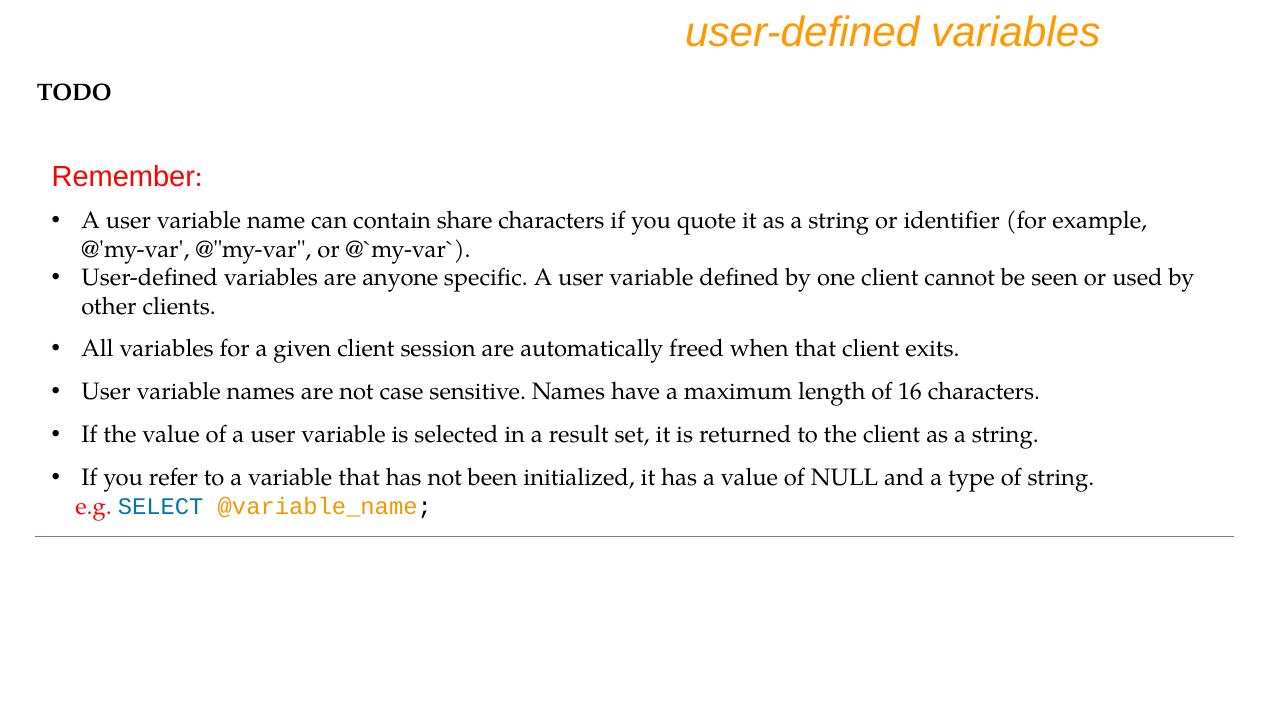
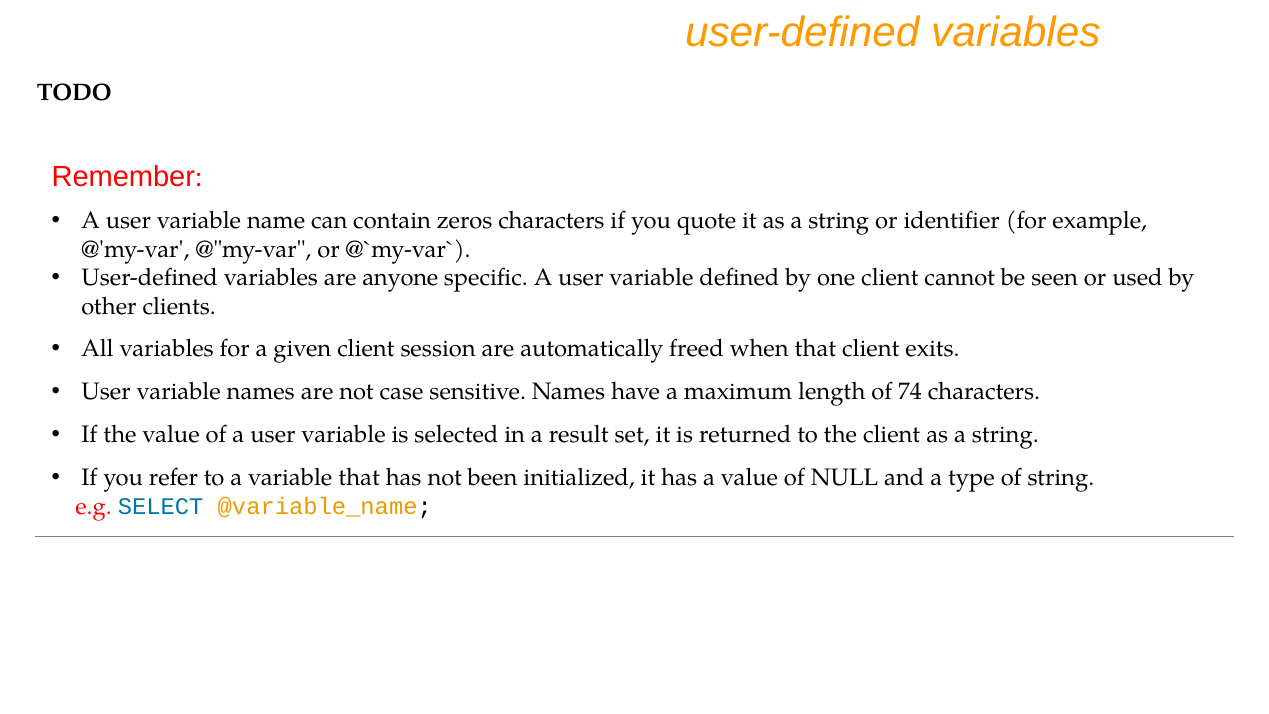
share: share -> zeros
16: 16 -> 74
